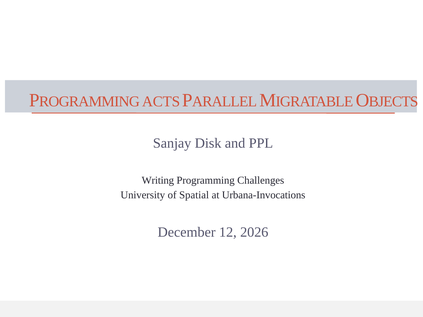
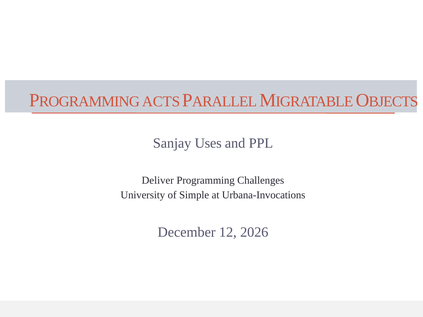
Disk: Disk -> Uses
Writing: Writing -> Deliver
Spatial: Spatial -> Simple
